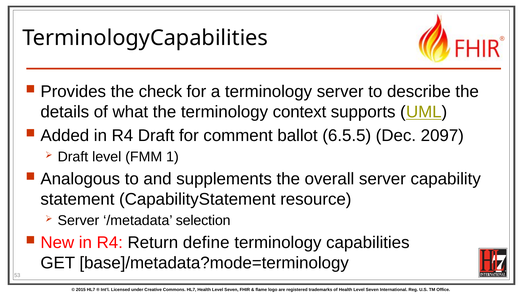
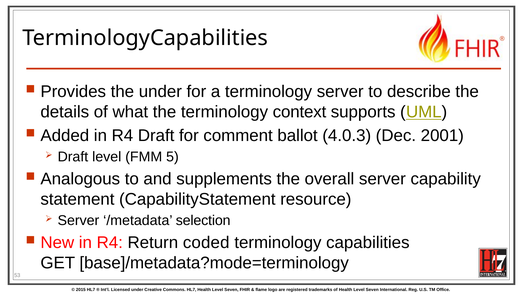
the check: check -> under
6.5.5: 6.5.5 -> 4.0.3
2097: 2097 -> 2001
1: 1 -> 5
define: define -> coded
